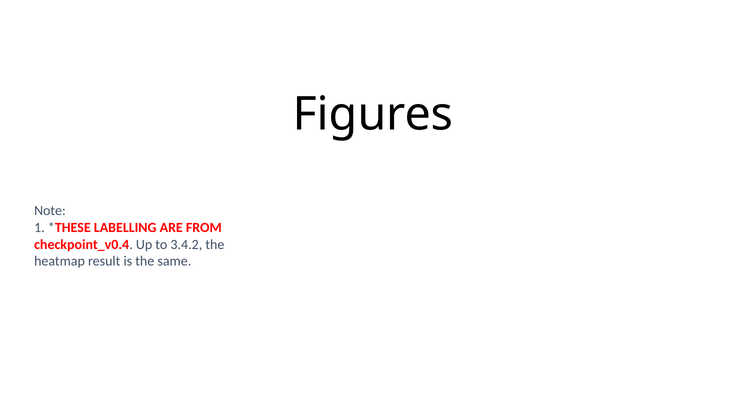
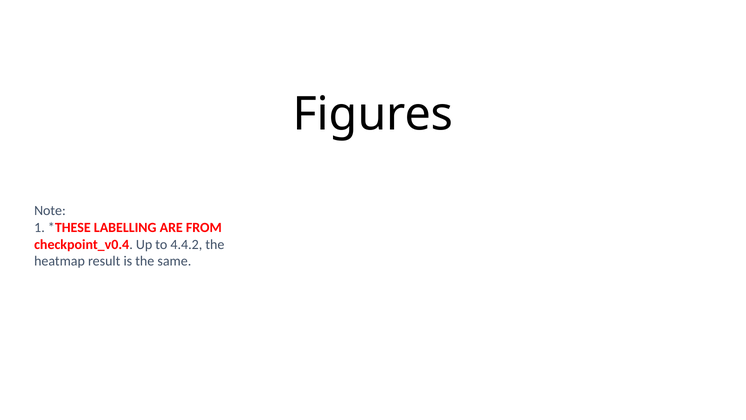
3.4.2: 3.4.2 -> 4.4.2
